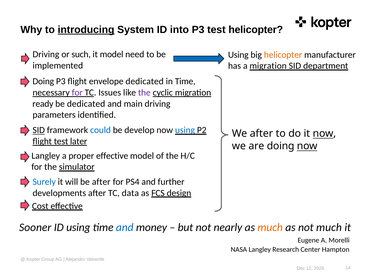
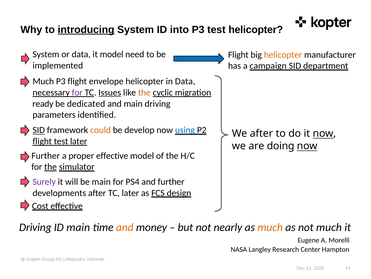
Driving at (46, 54): Driving -> System
or such: such -> data
Using at (238, 55): Using -> Flight
a migration: migration -> campaign
Doing at (43, 81): Doing -> Much
envelope dedicated: dedicated -> helicopter
in Time: Time -> Data
Issues underline: none -> present
the at (144, 92) colour: purple -> orange
could colour: blue -> orange
Langley at (46, 155): Langley -> Further
the at (51, 166) underline: none -> present
Surely colour: blue -> purple
be after: after -> main
TC data: data -> later
Sooner at (35, 227): Sooner -> Driving
ID using: using -> main
and at (125, 227) colour: blue -> orange
